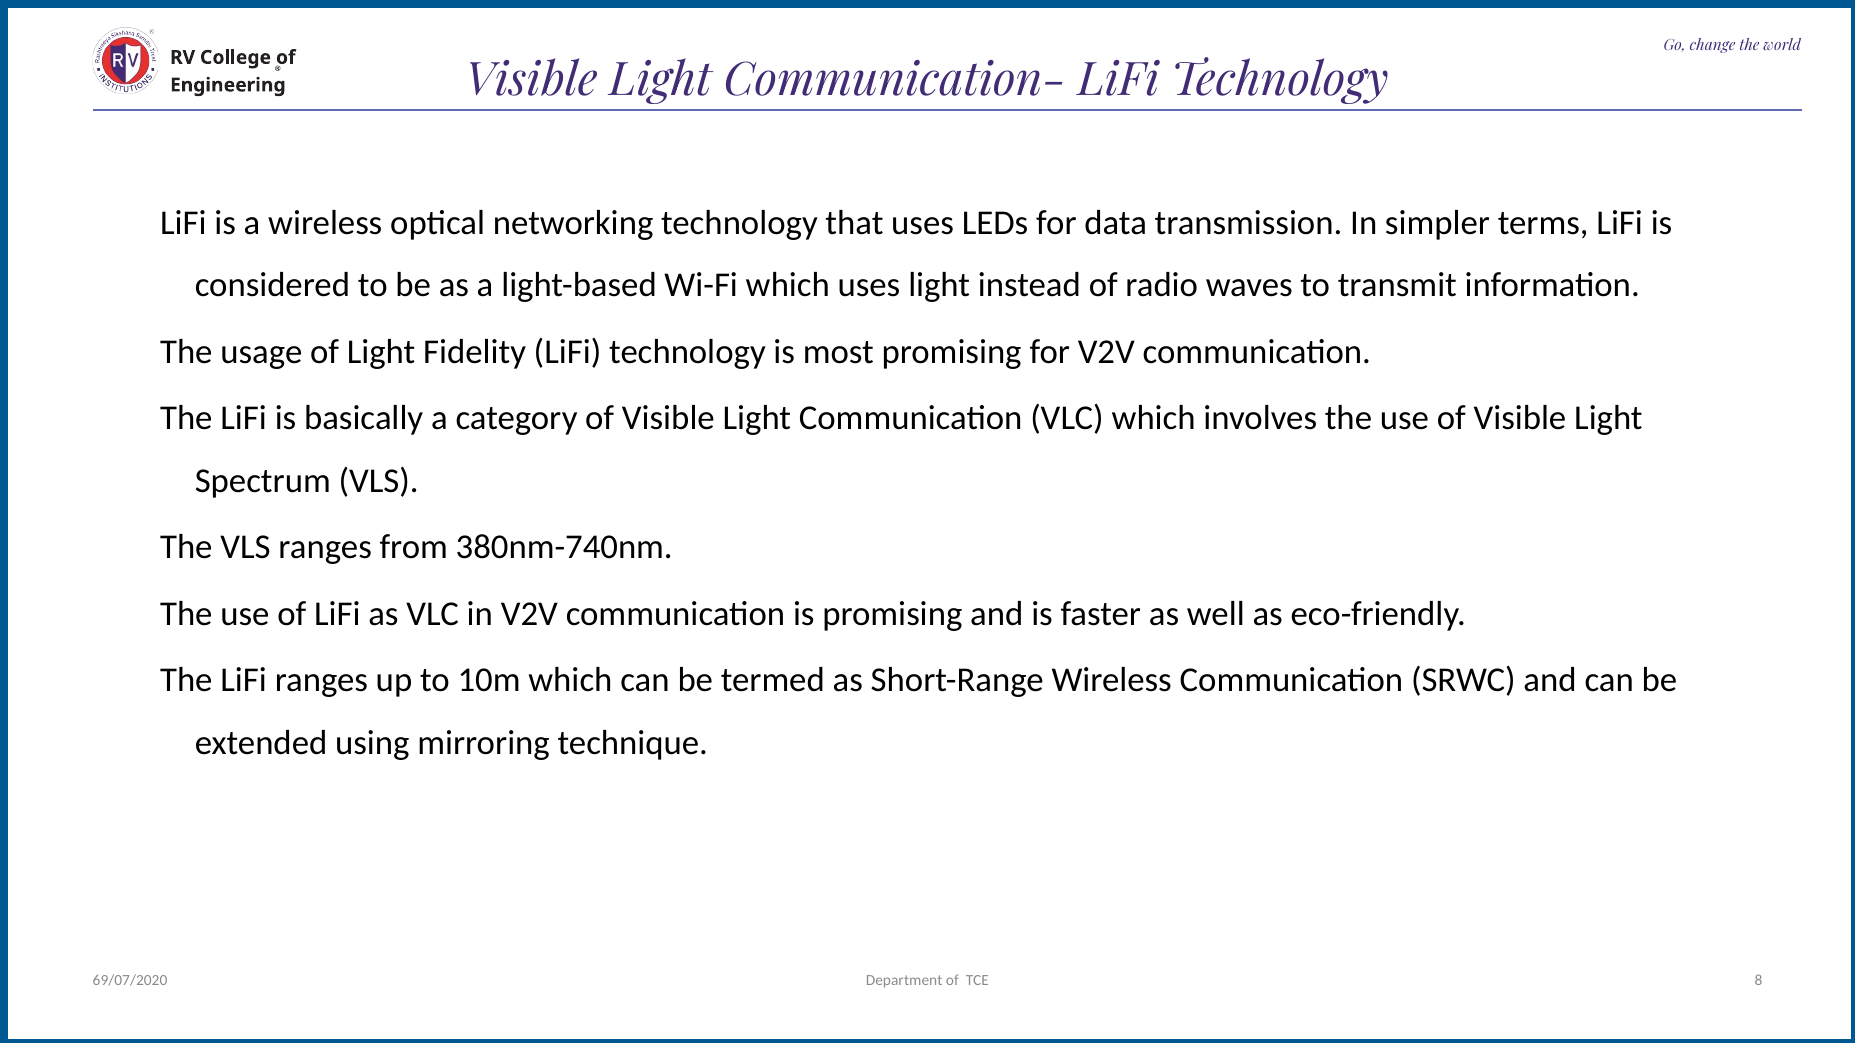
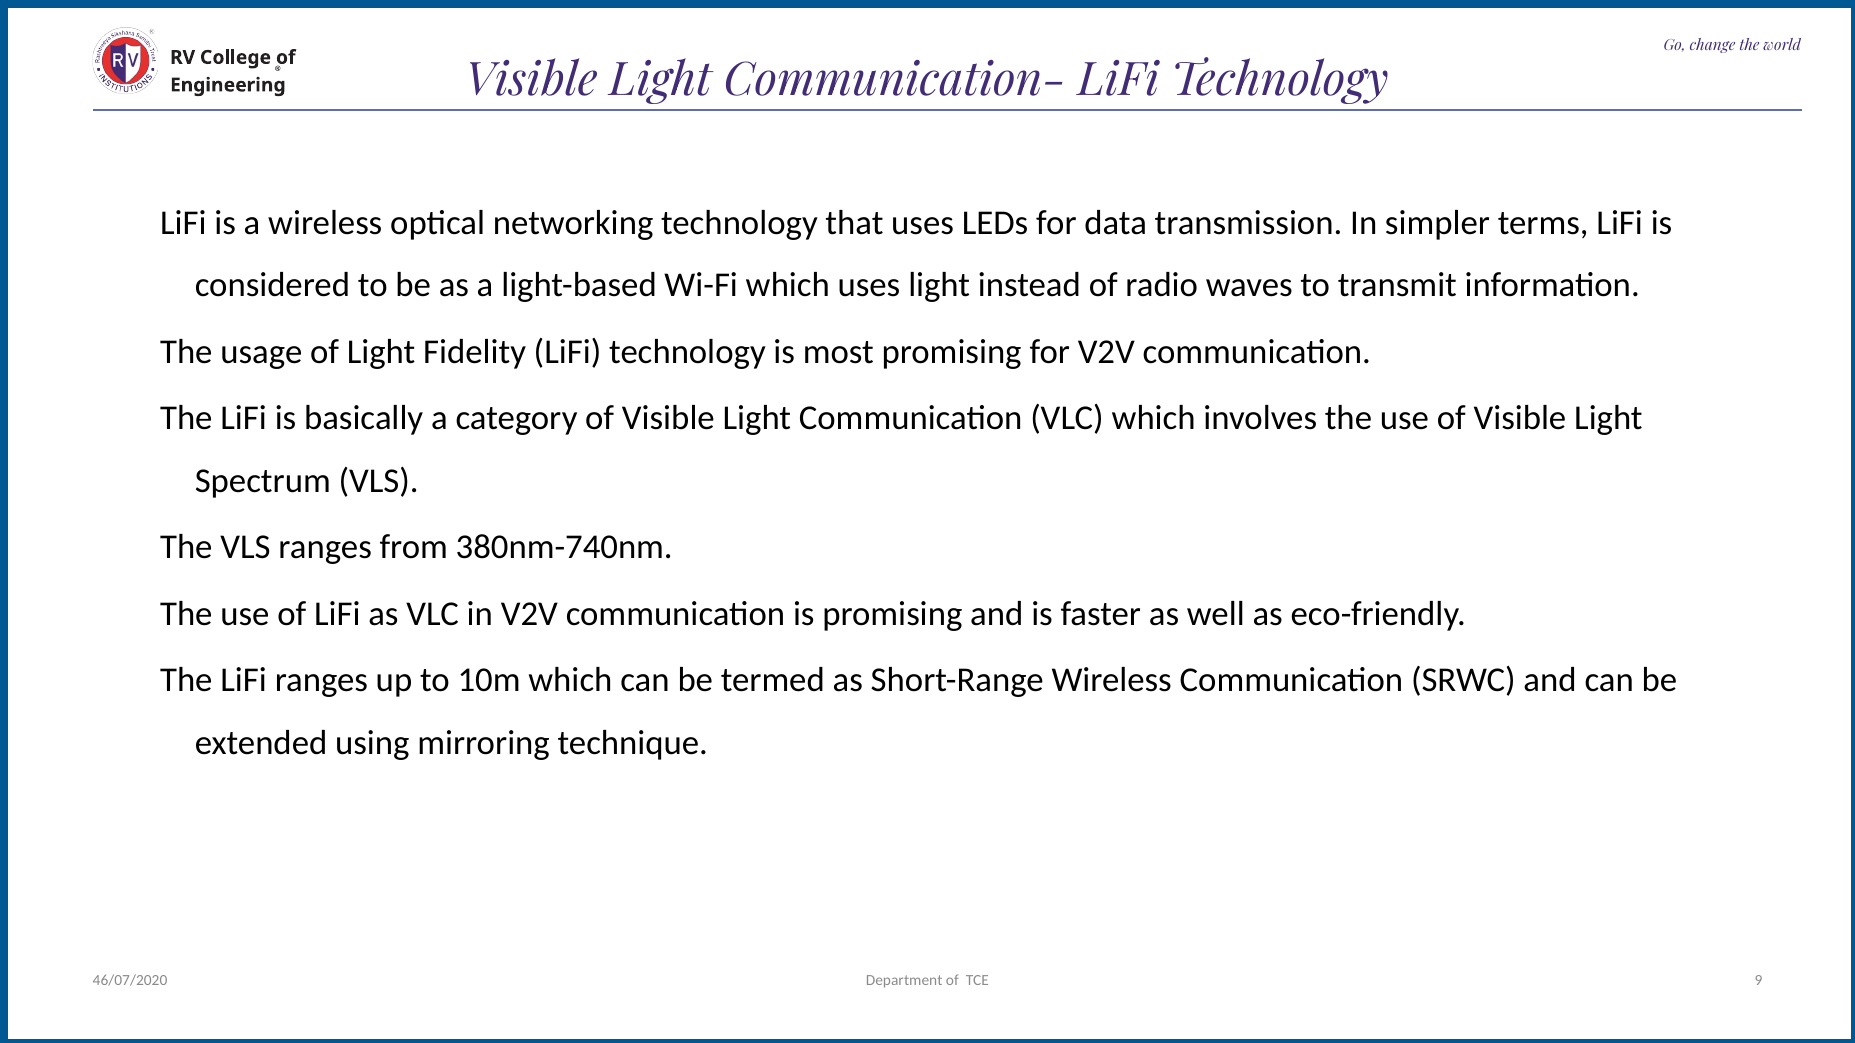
69/07/2020: 69/07/2020 -> 46/07/2020
8: 8 -> 9
